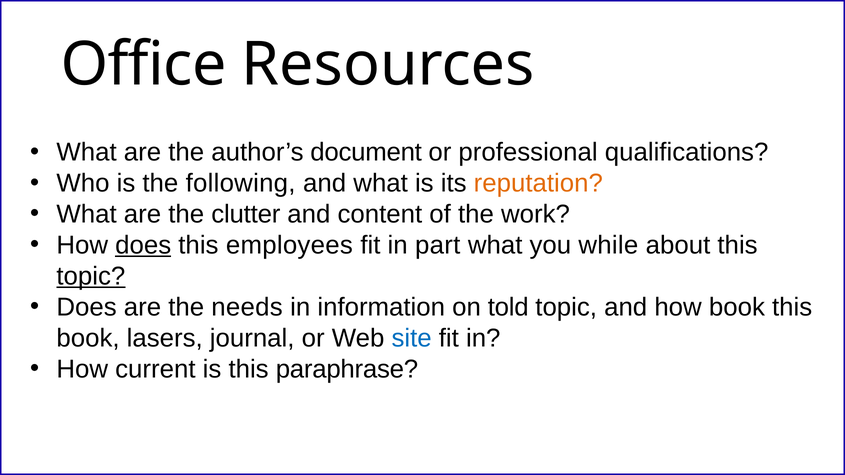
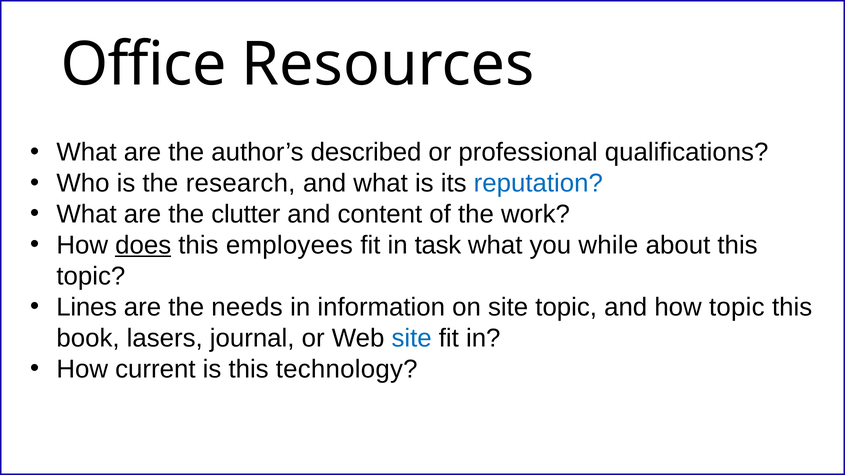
document: document -> described
following: following -> research
reputation colour: orange -> blue
part: part -> task
topic at (91, 276) underline: present -> none
Does at (87, 307): Does -> Lines
on told: told -> site
how book: book -> topic
paraphrase: paraphrase -> technology
